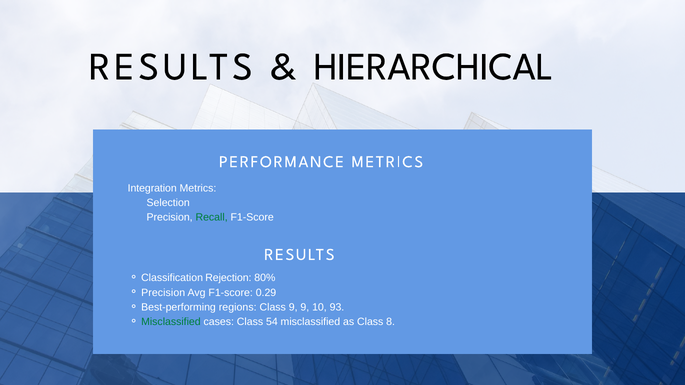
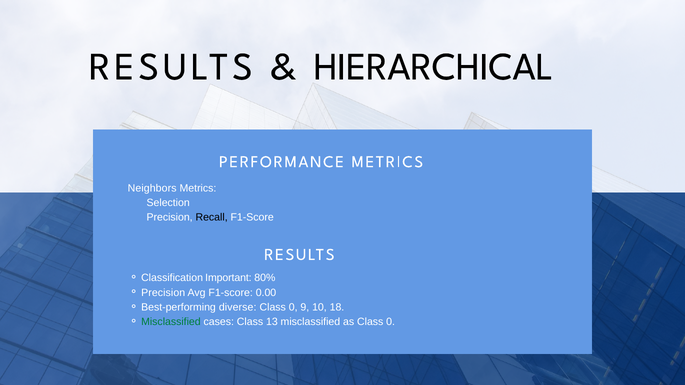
Integration: Integration -> Neighbors
Recall colour: green -> black
Rejection: Rejection -> Important
0.29: 0.29 -> 0.00
regions: regions -> diverse
9 at (293, 308): 9 -> 0
93: 93 -> 18
54: 54 -> 13
as Class 8: 8 -> 0
